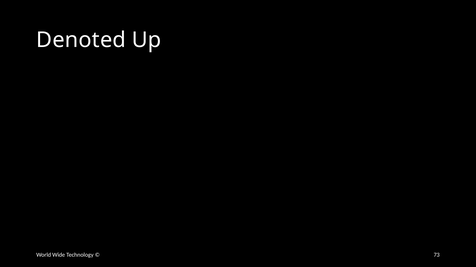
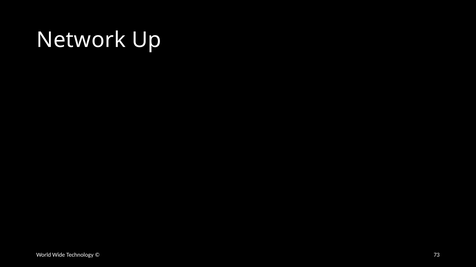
Denoted: Denoted -> Network
